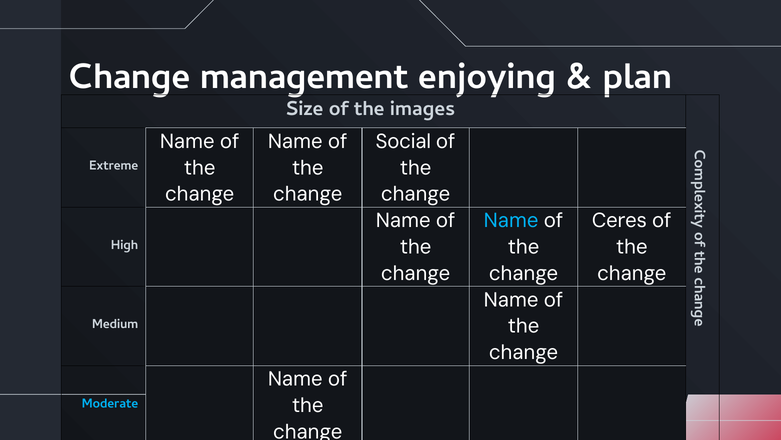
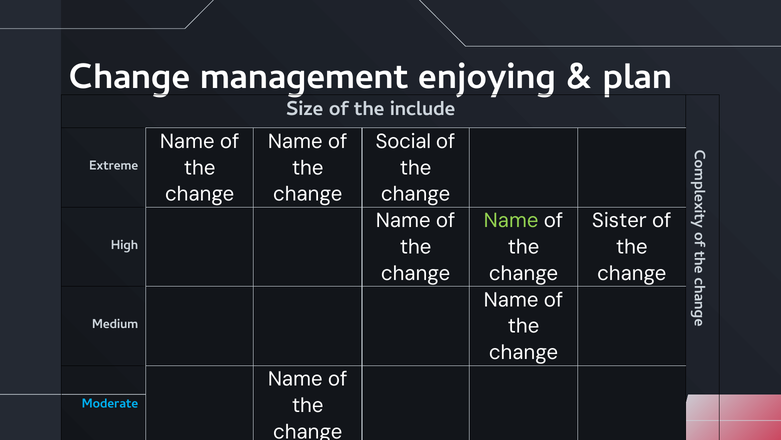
images: images -> include
Name at (511, 220) colour: light blue -> light green
Ceres: Ceres -> Sister
